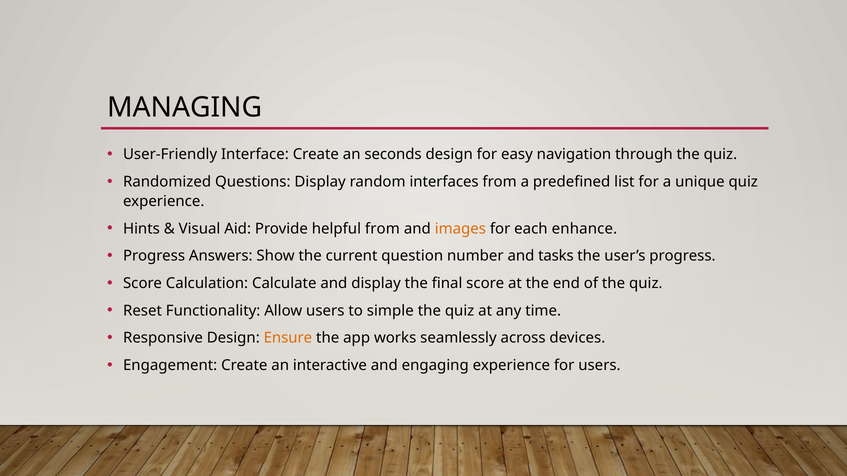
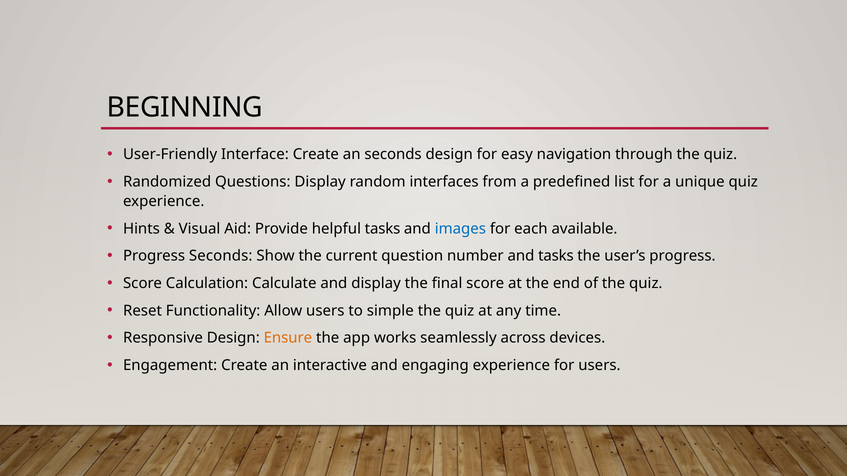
MANAGING: MANAGING -> BEGINNING
helpful from: from -> tasks
images colour: orange -> blue
enhance: enhance -> available
Progress Answers: Answers -> Seconds
